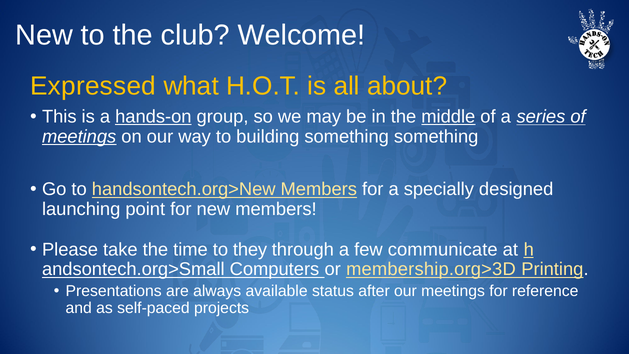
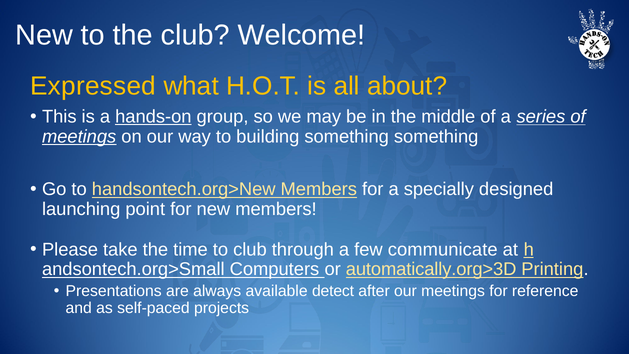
middle underline: present -> none
to they: they -> club
membership.org>3D: membership.org>3D -> automatically.org>3D
status: status -> detect
